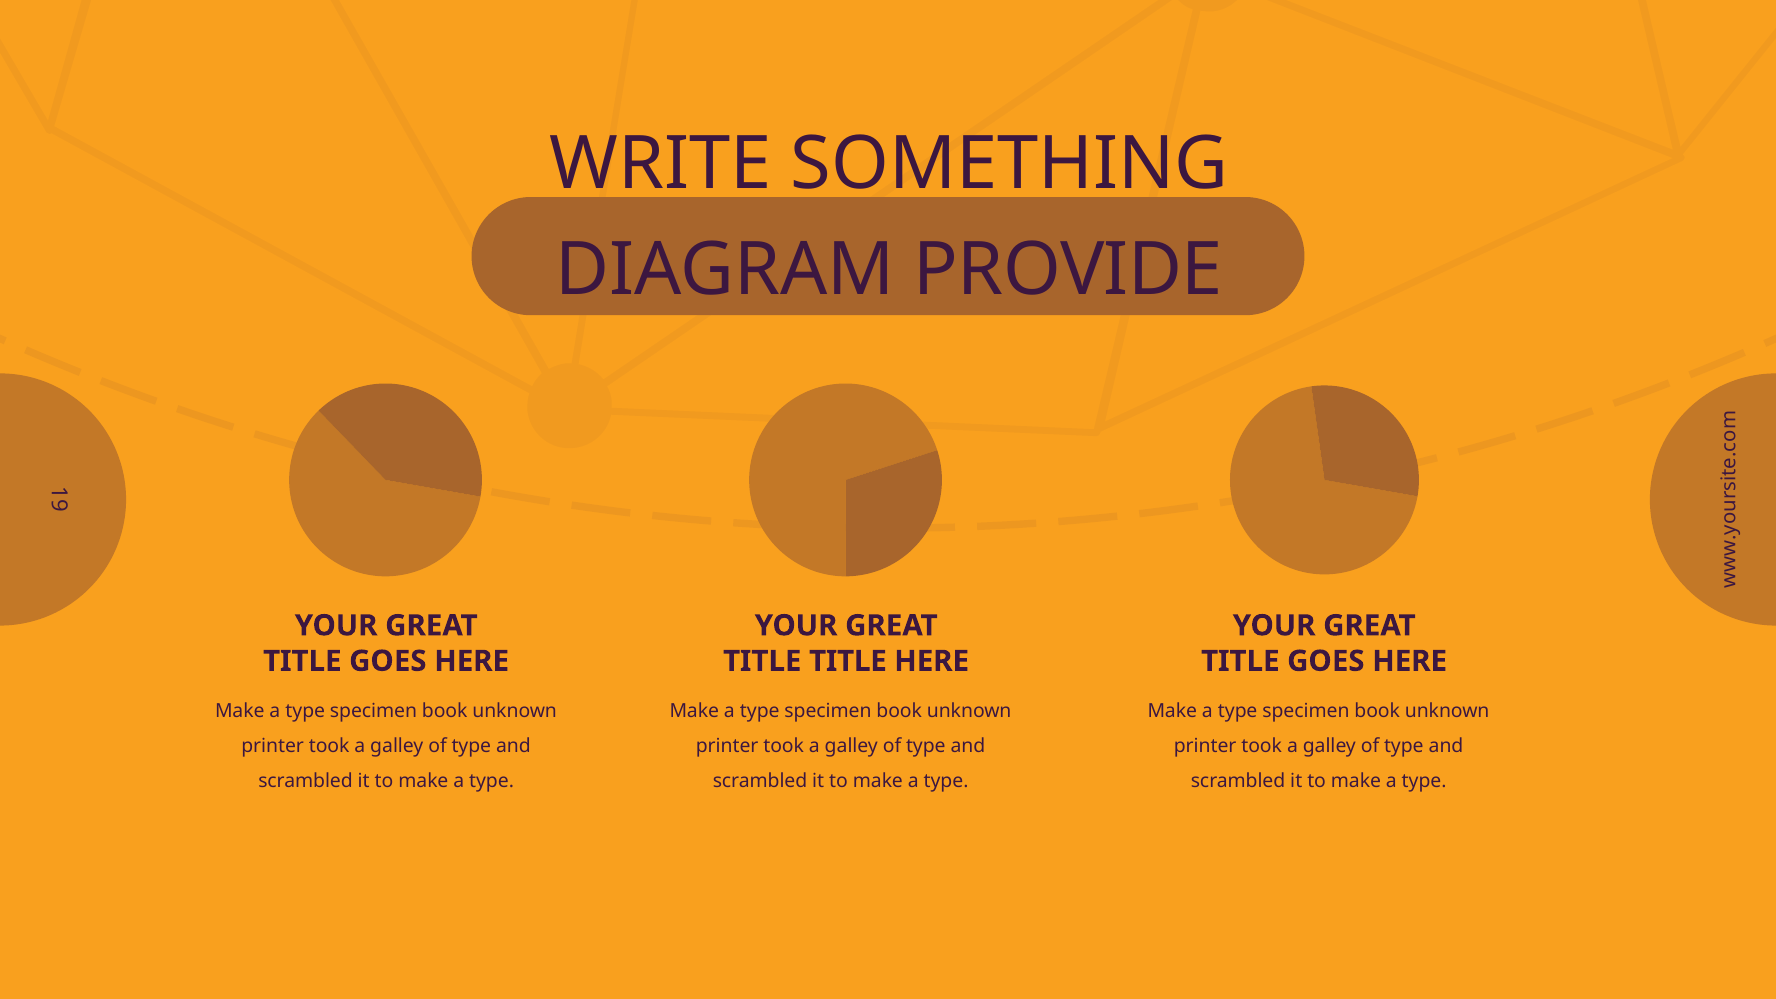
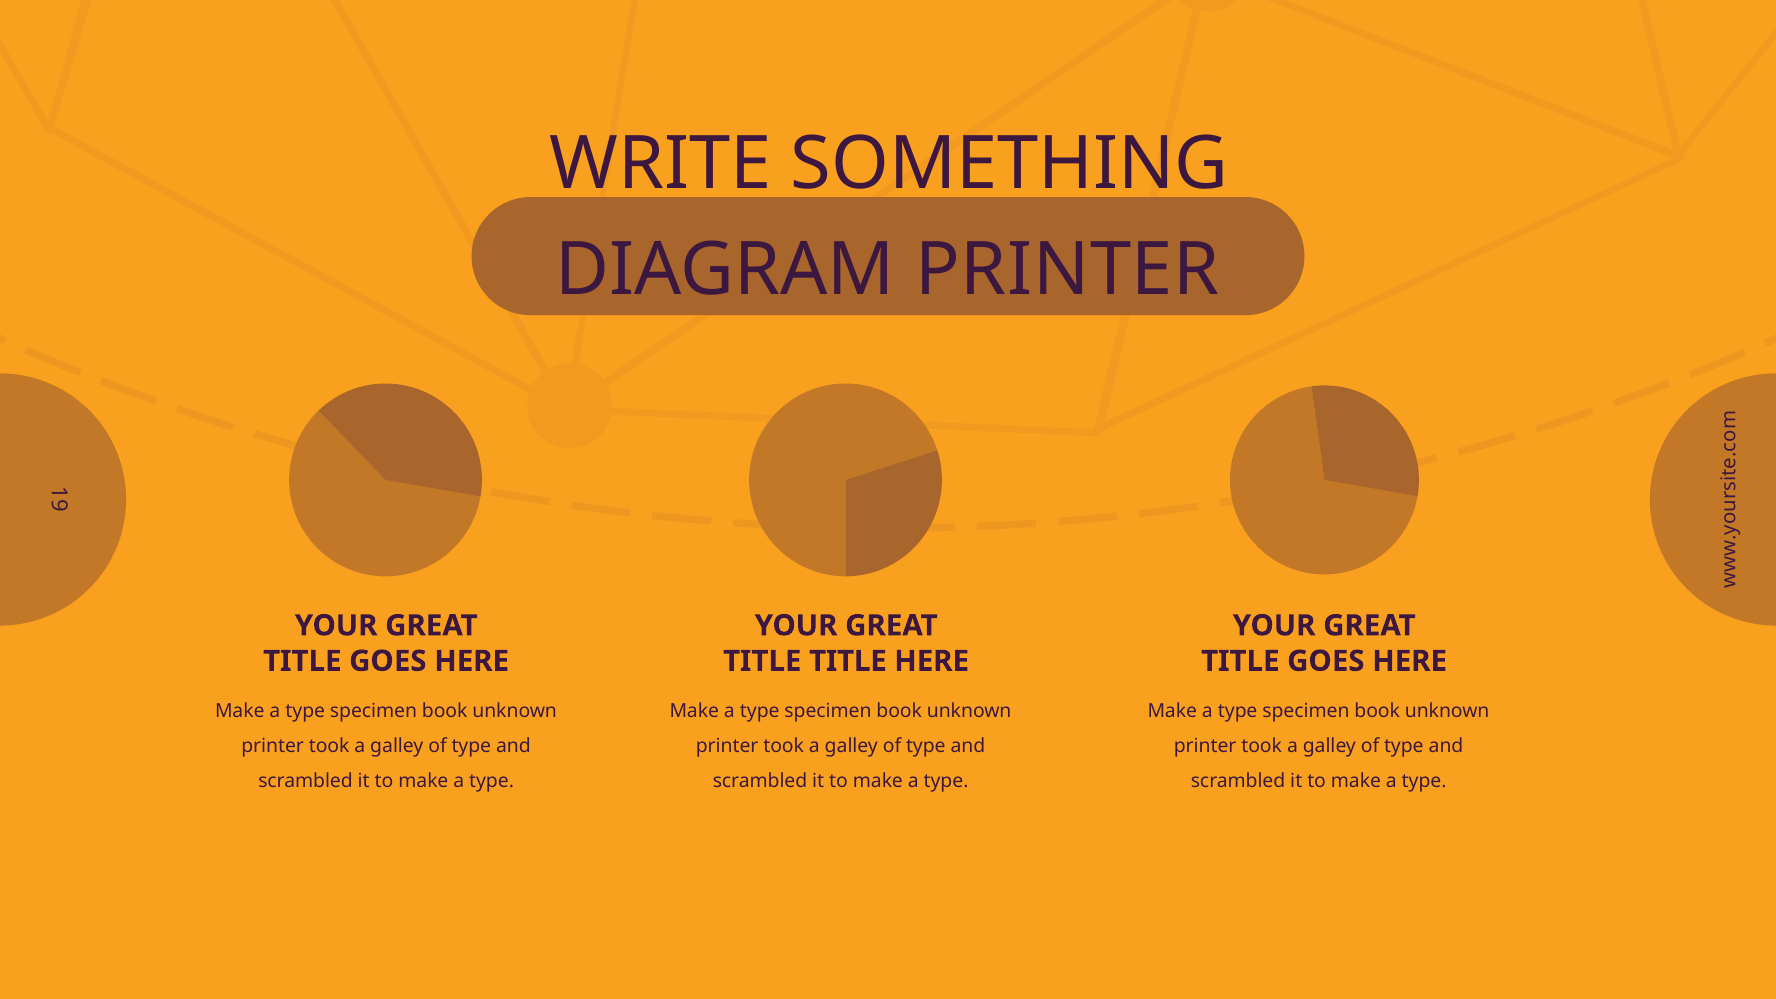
DIAGRAM PROVIDE: PROVIDE -> PRINTER
